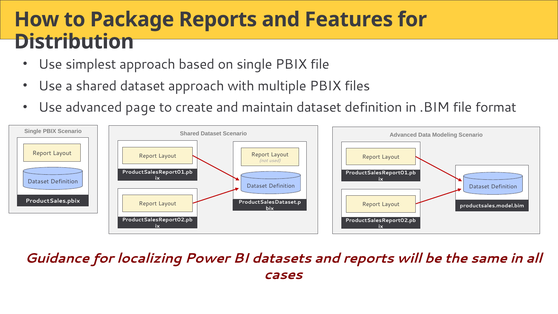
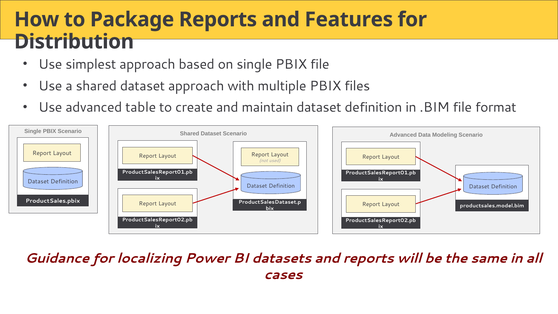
page: page -> table
